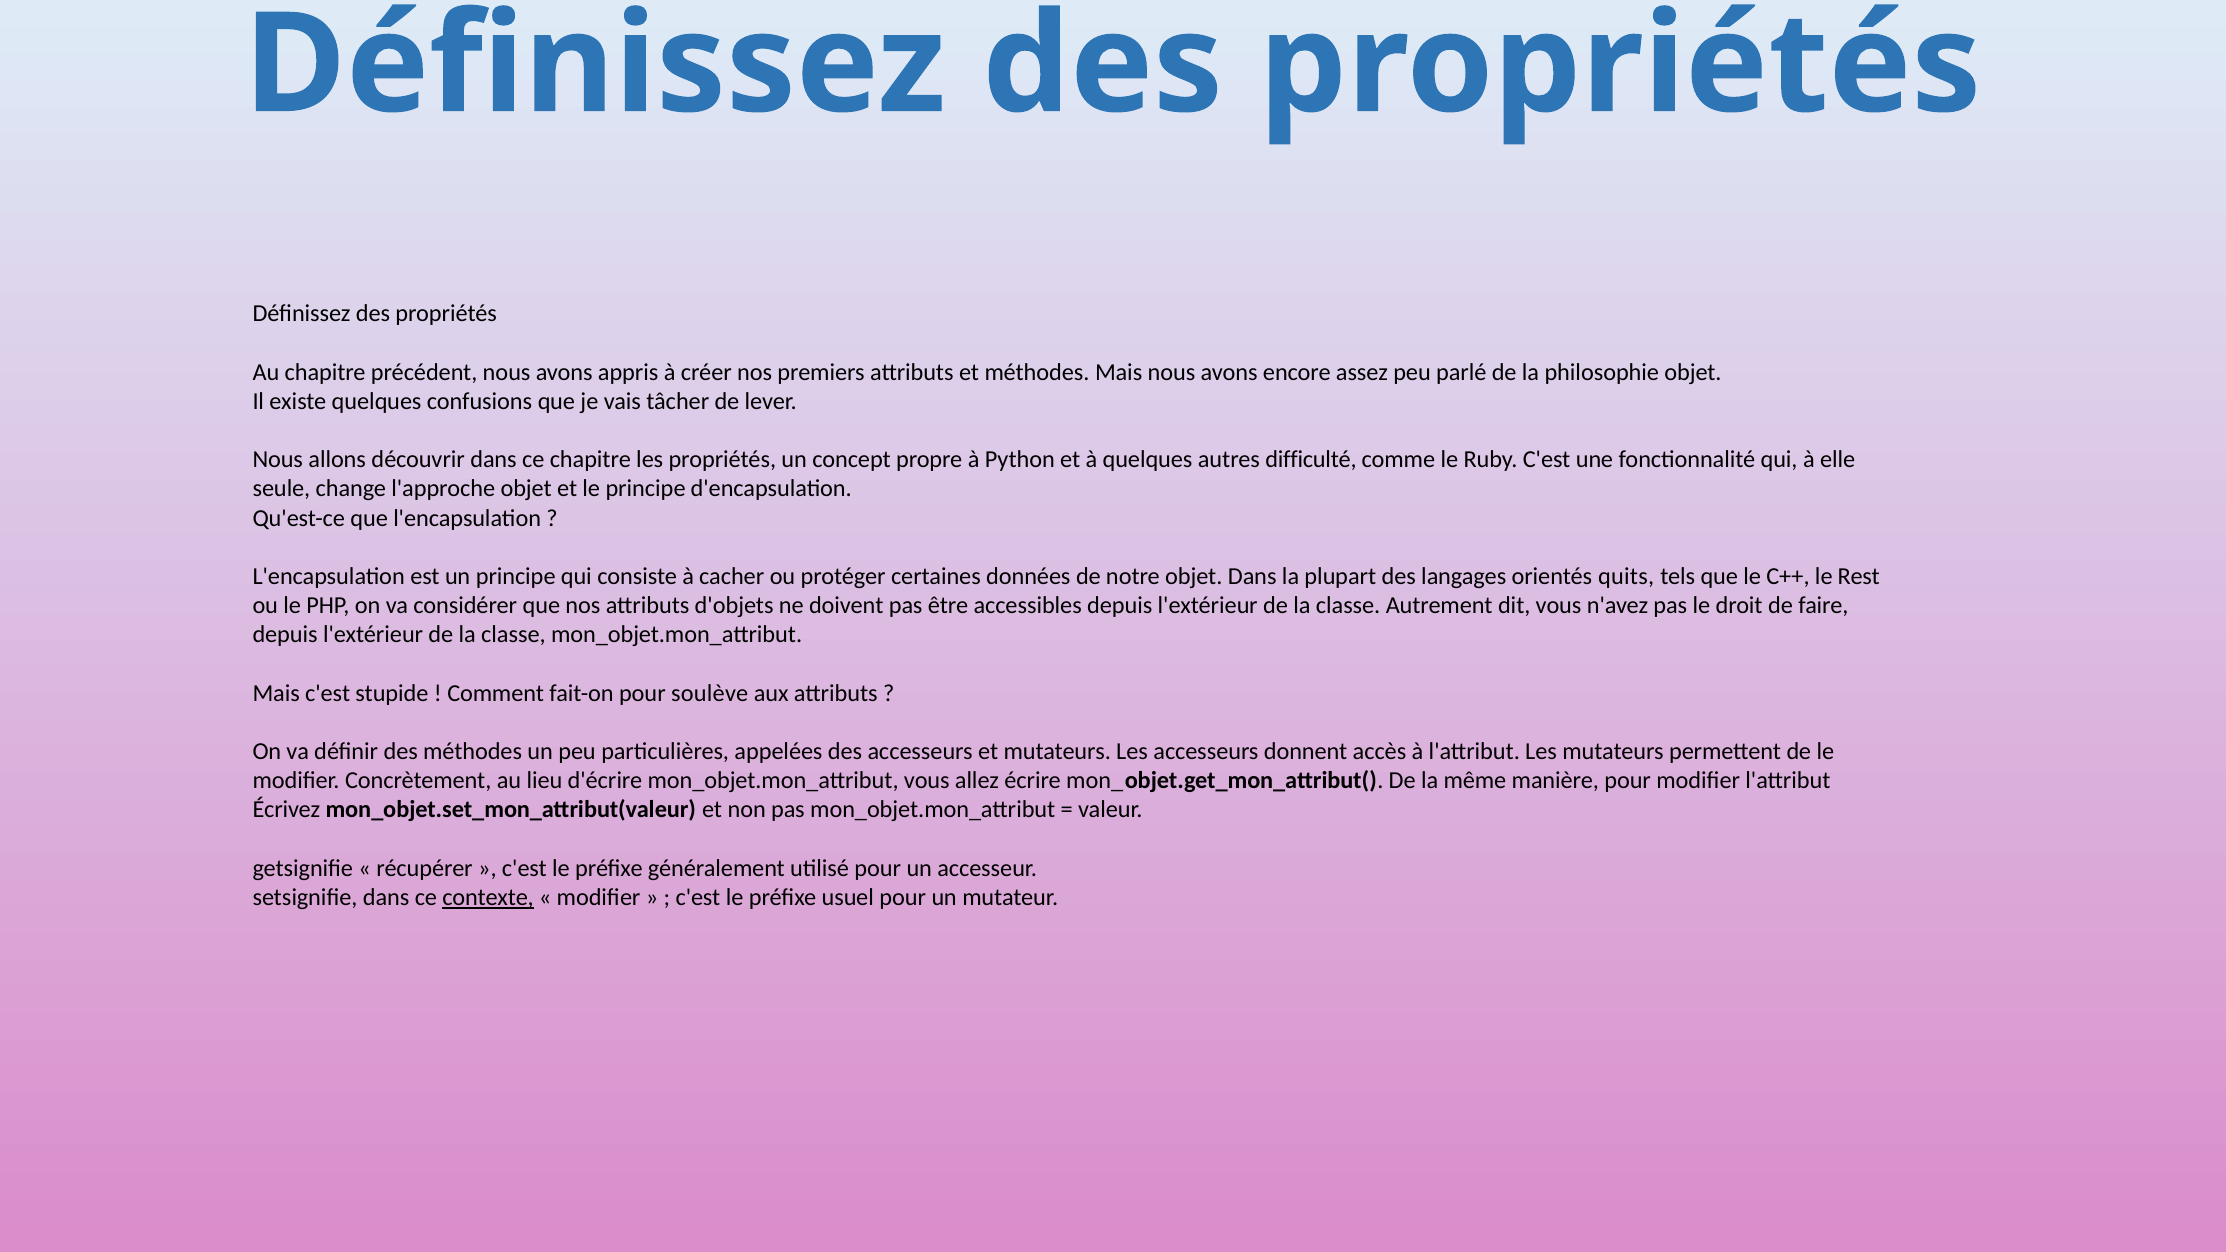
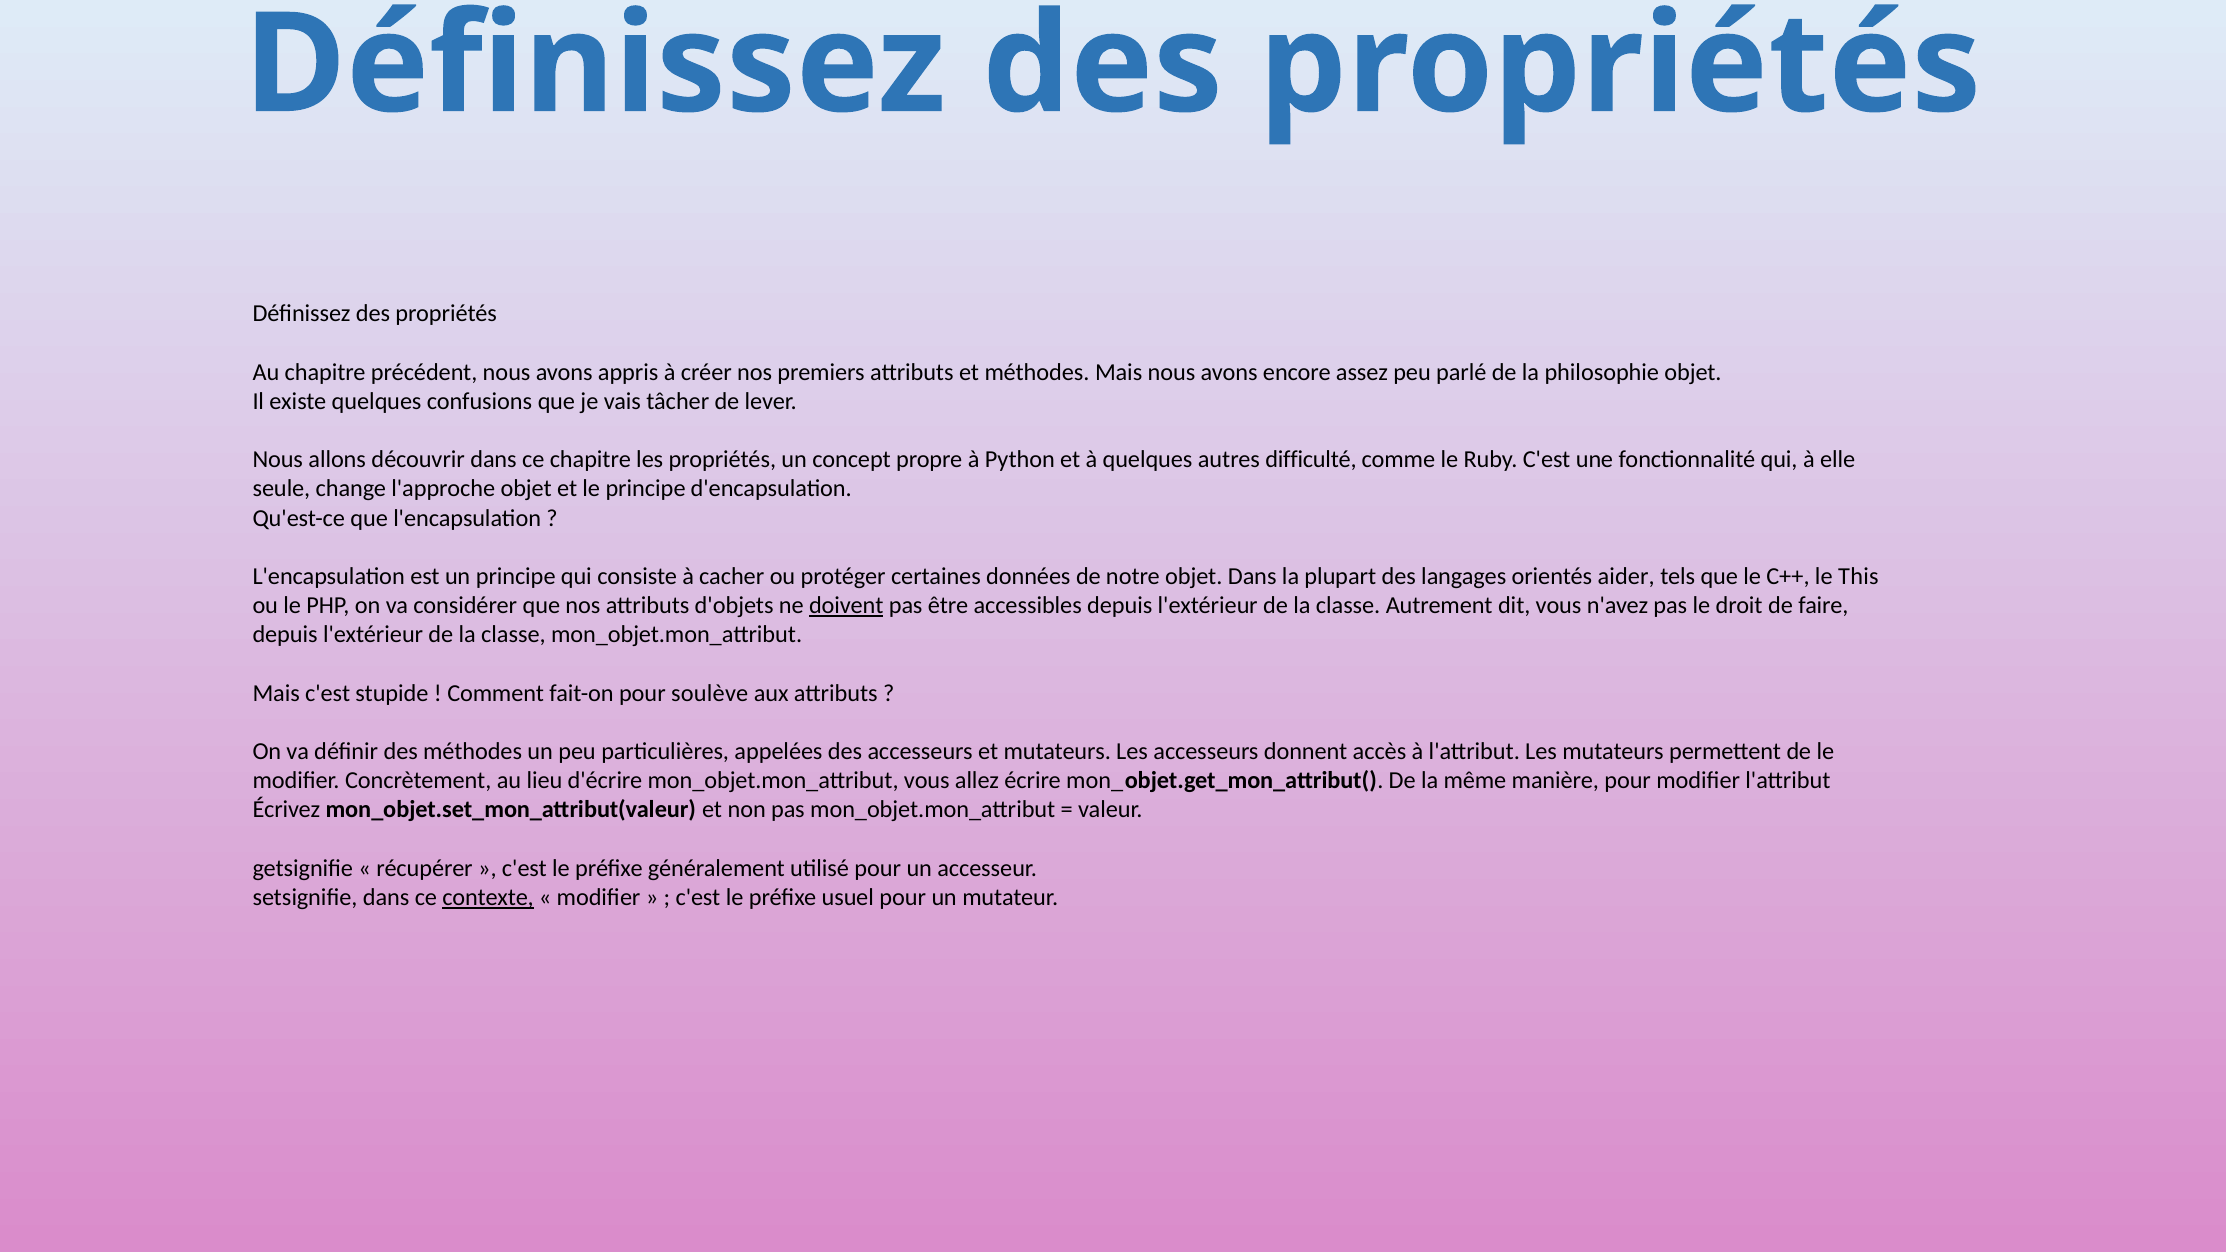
quits: quits -> aider
Rest: Rest -> This
doivent underline: none -> present
